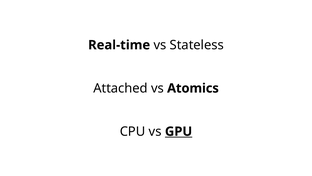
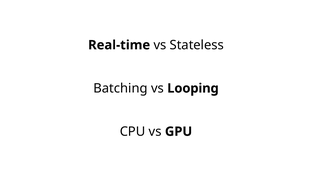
Attached: Attached -> Batching
Atomics: Atomics -> Looping
GPU underline: present -> none
